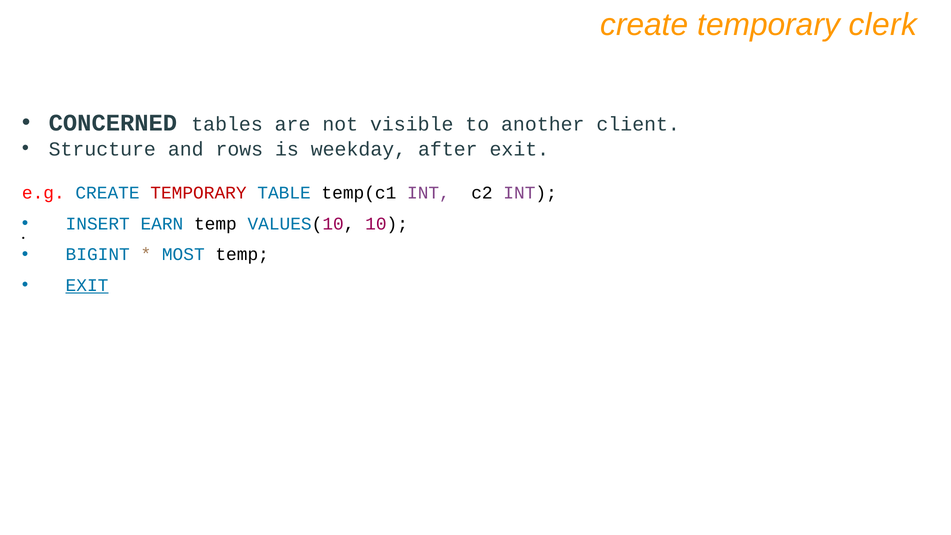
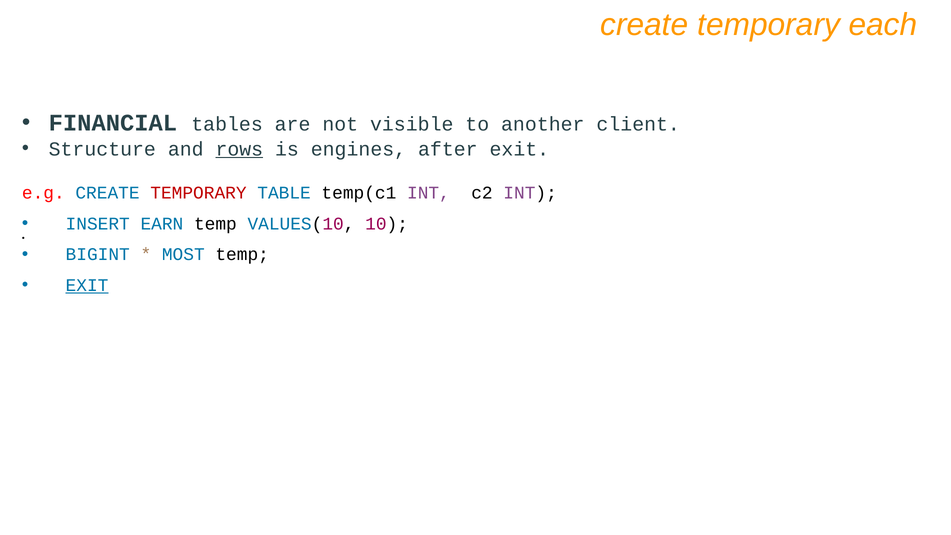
clerk: clerk -> each
CONCERNED: CONCERNED -> FINANCIAL
rows underline: none -> present
weekday: weekday -> engines
